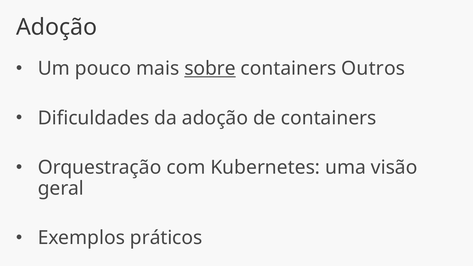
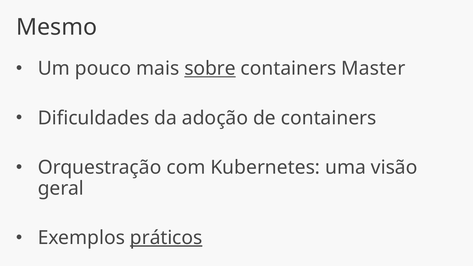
Adoção at (57, 27): Adoção -> Mesmo
Outros: Outros -> Master
práticos underline: none -> present
